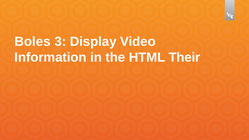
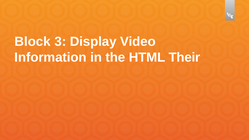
Boles: Boles -> Block
